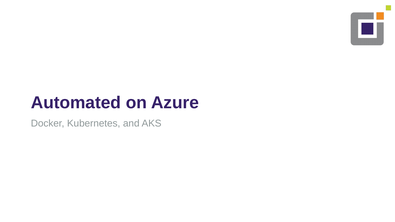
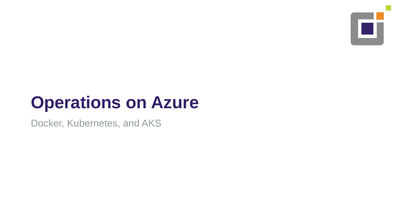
Automated: Automated -> Operations
